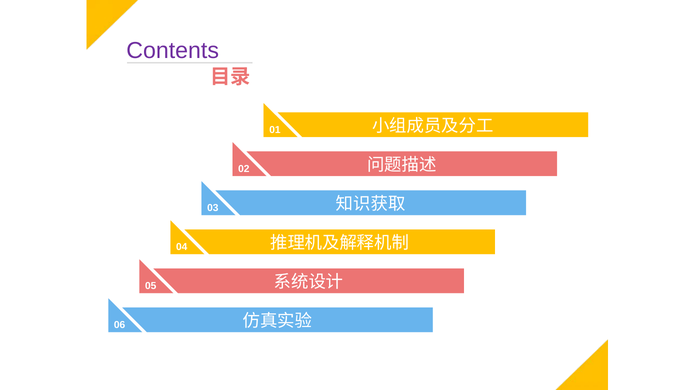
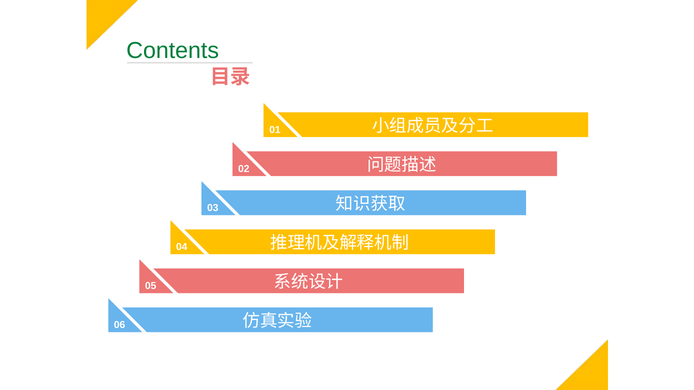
Contents colour: purple -> green
